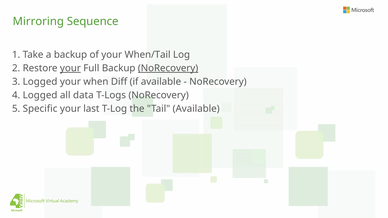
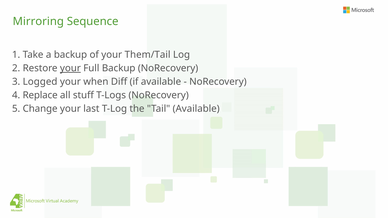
When/Tail: When/Tail -> Them/Tail
NoRecovery at (168, 68) underline: present -> none
4 Logged: Logged -> Replace
data: data -> stuff
Specific: Specific -> Change
